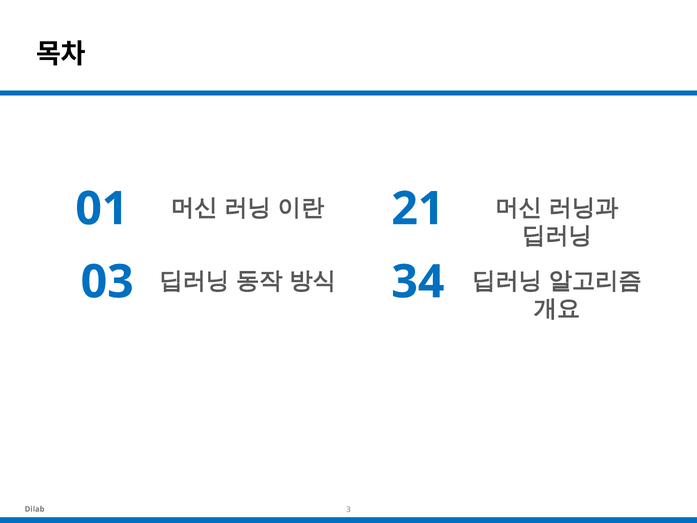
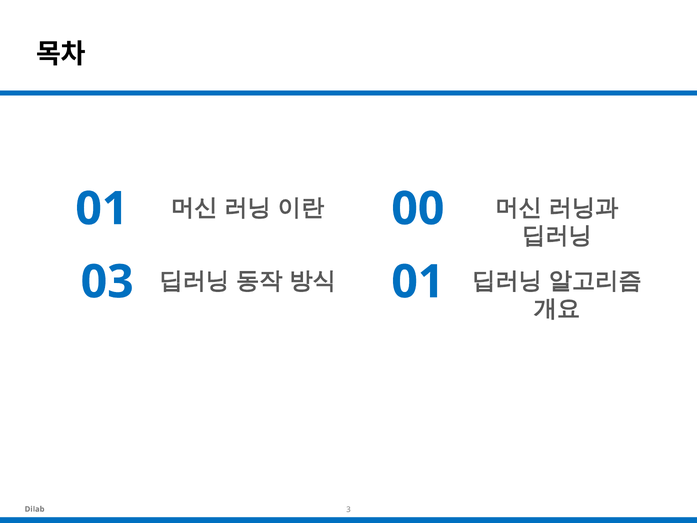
21: 21 -> 00
03 34: 34 -> 01
